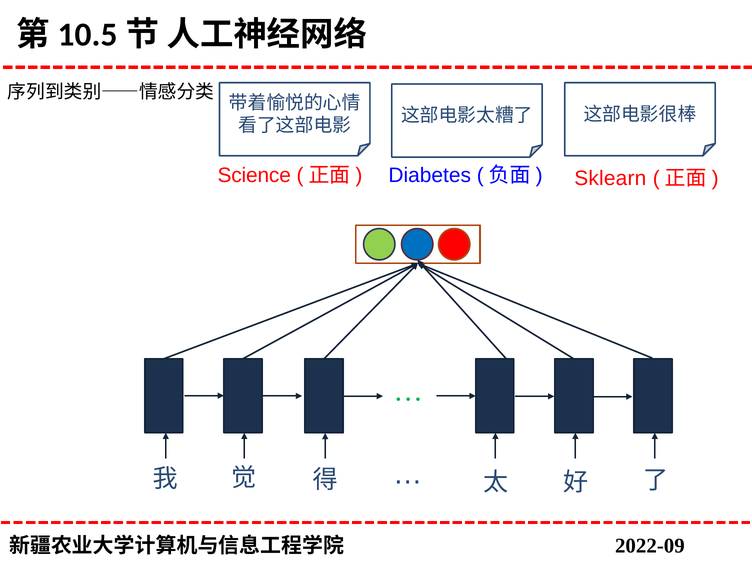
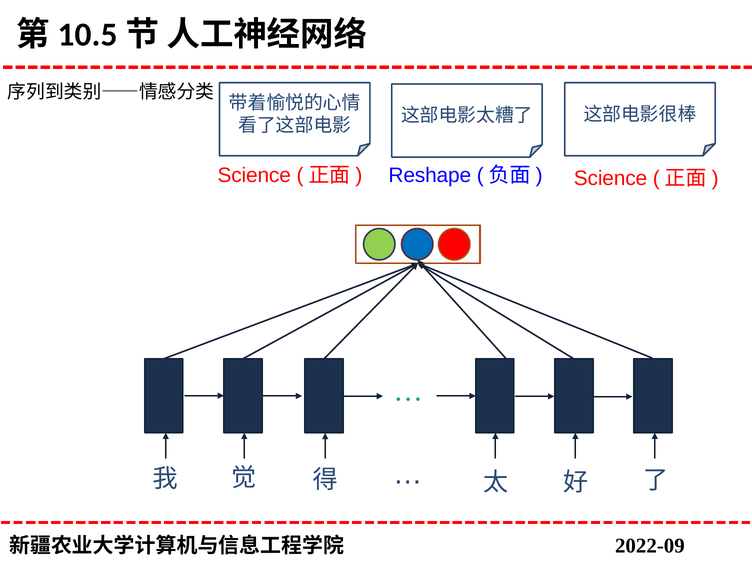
Diabetes: Diabetes -> Reshape
Sklearn at (610, 178): Sklearn -> Science
